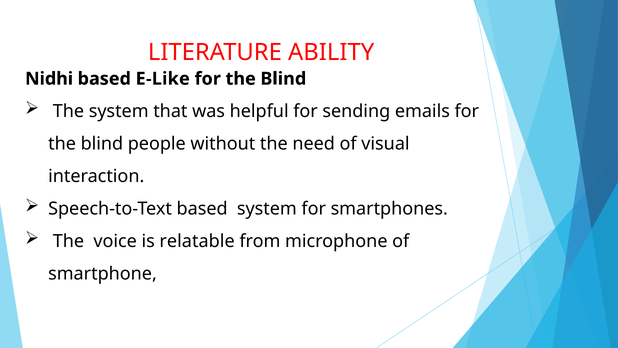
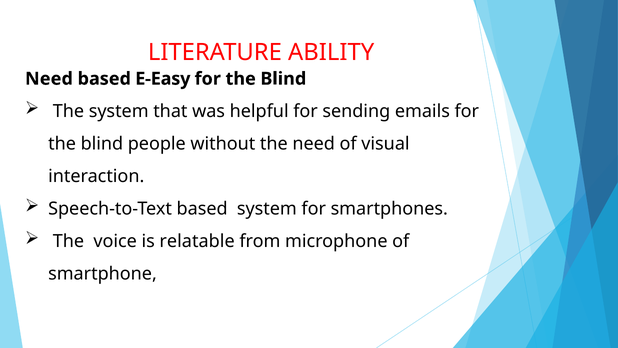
Nidhi at (49, 79): Nidhi -> Need
E-Like: E-Like -> E-Easy
